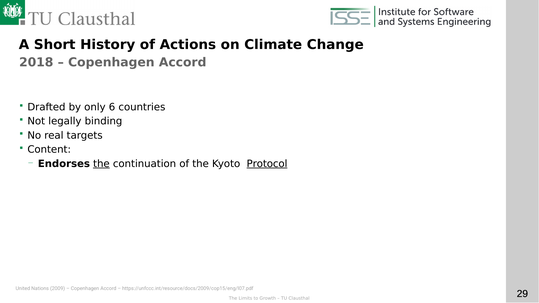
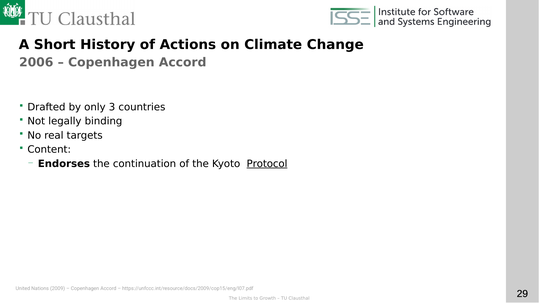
2018: 2018 -> 2006
6: 6 -> 3
the at (101, 164) underline: present -> none
